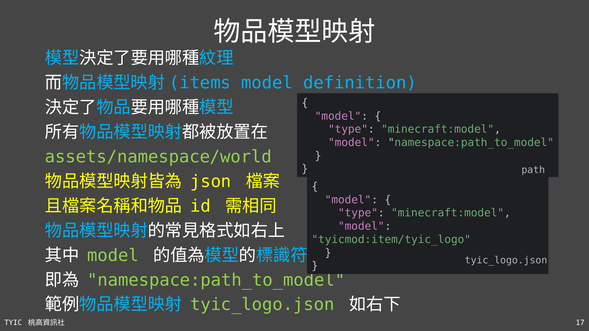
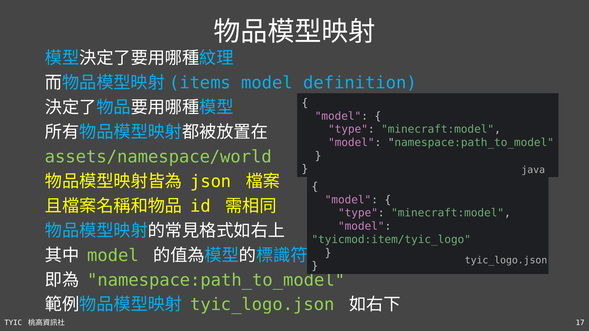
path: path -> java
